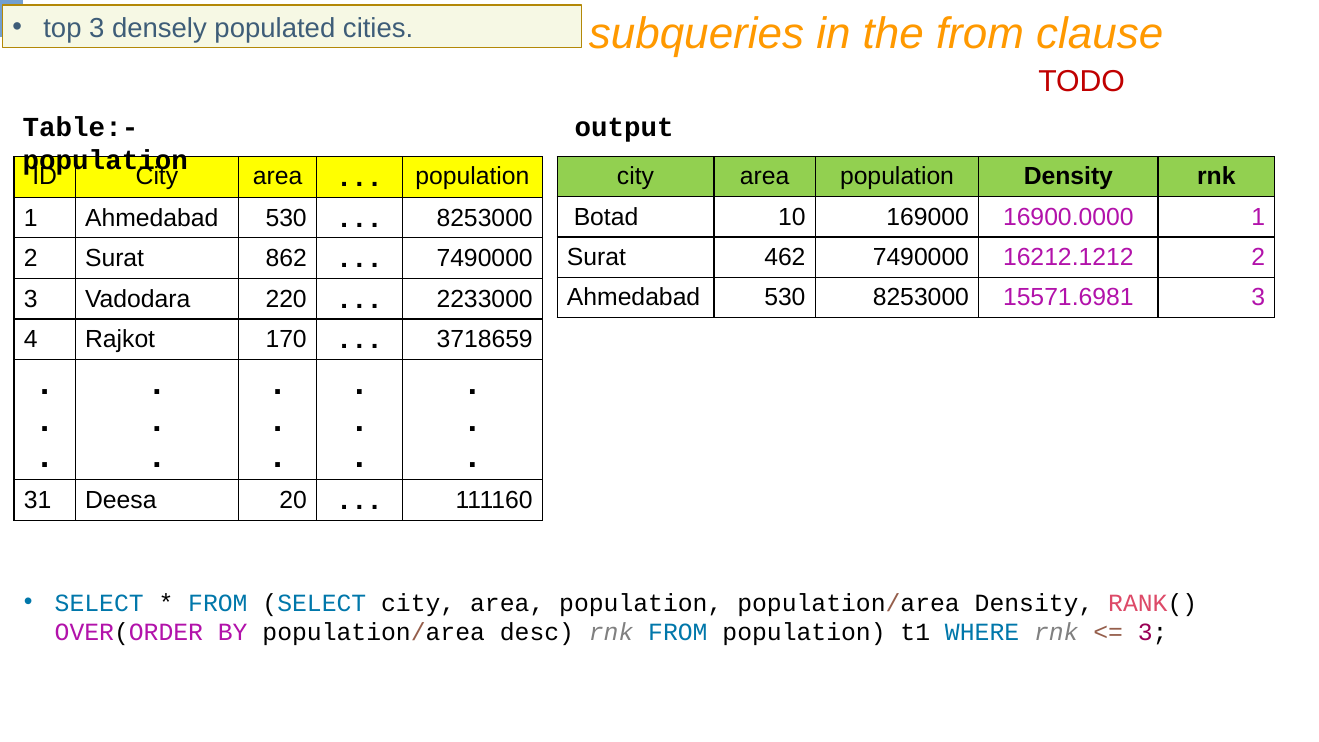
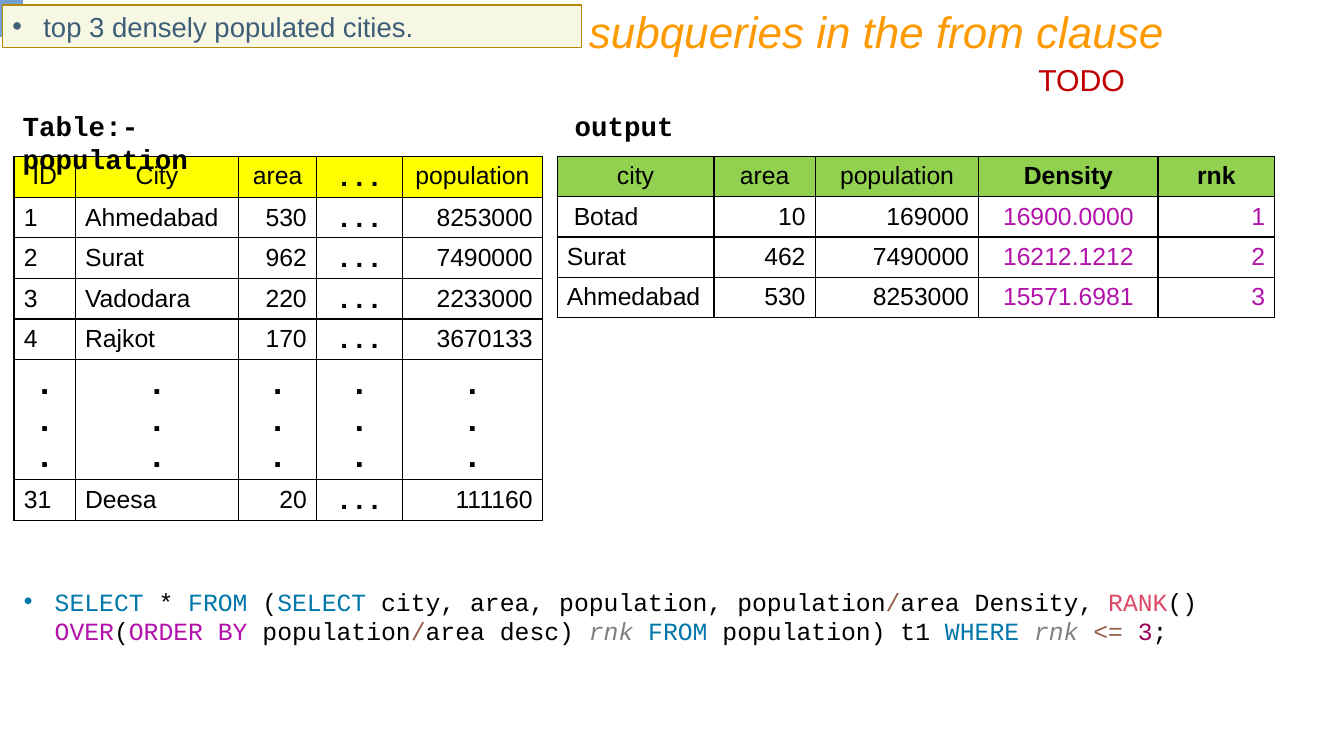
862: 862 -> 962
3718659: 3718659 -> 3670133
